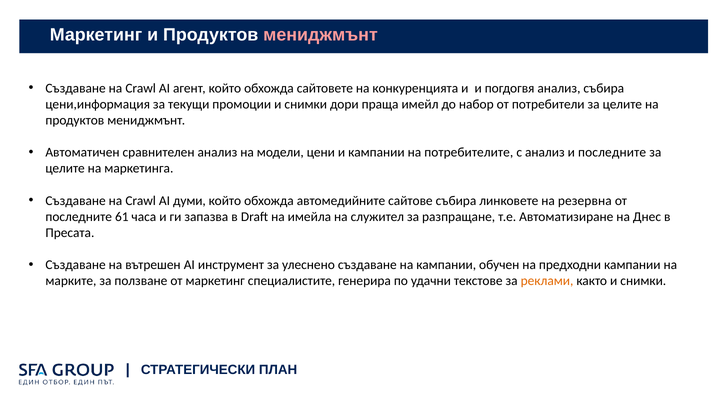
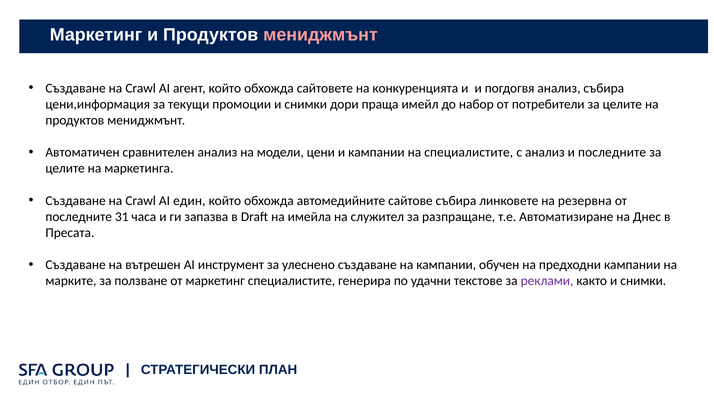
на потребителите: потребителите -> специалистите
думи: думи -> един
61: 61 -> 31
реклами colour: orange -> purple
